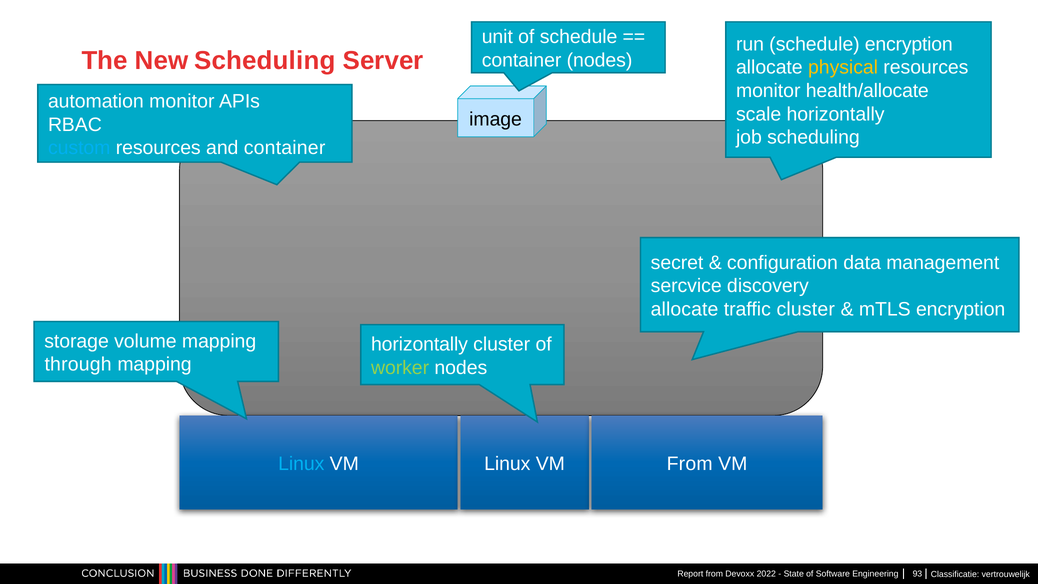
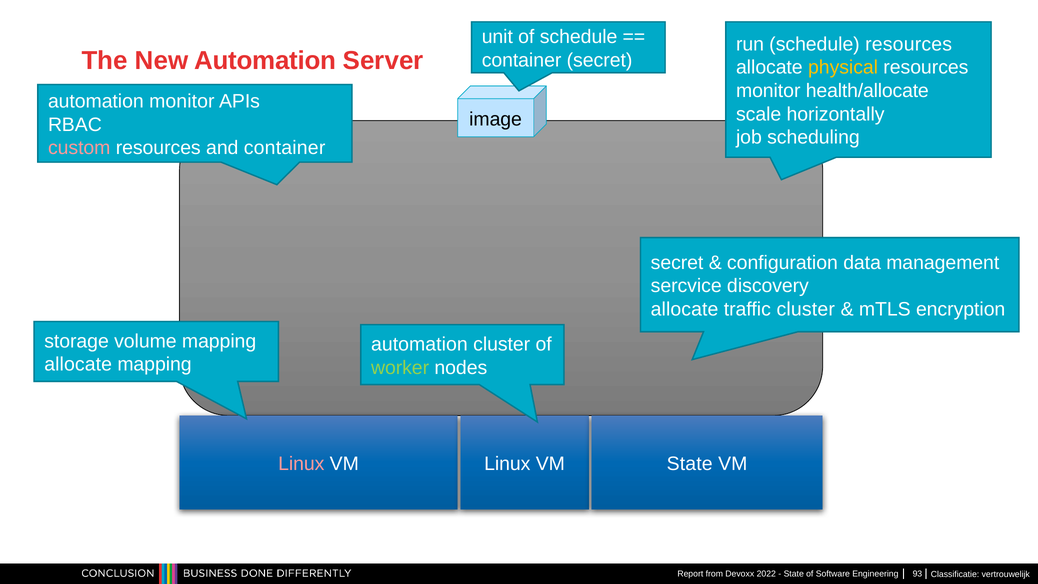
schedule encryption: encryption -> resources
New Scheduling: Scheduling -> Automation
container nodes: nodes -> secret
custom colour: light blue -> pink
horizontally at (419, 344): horizontally -> automation
through at (78, 364): through -> allocate
Linux at (301, 464) colour: light blue -> pink
VM From: From -> State
